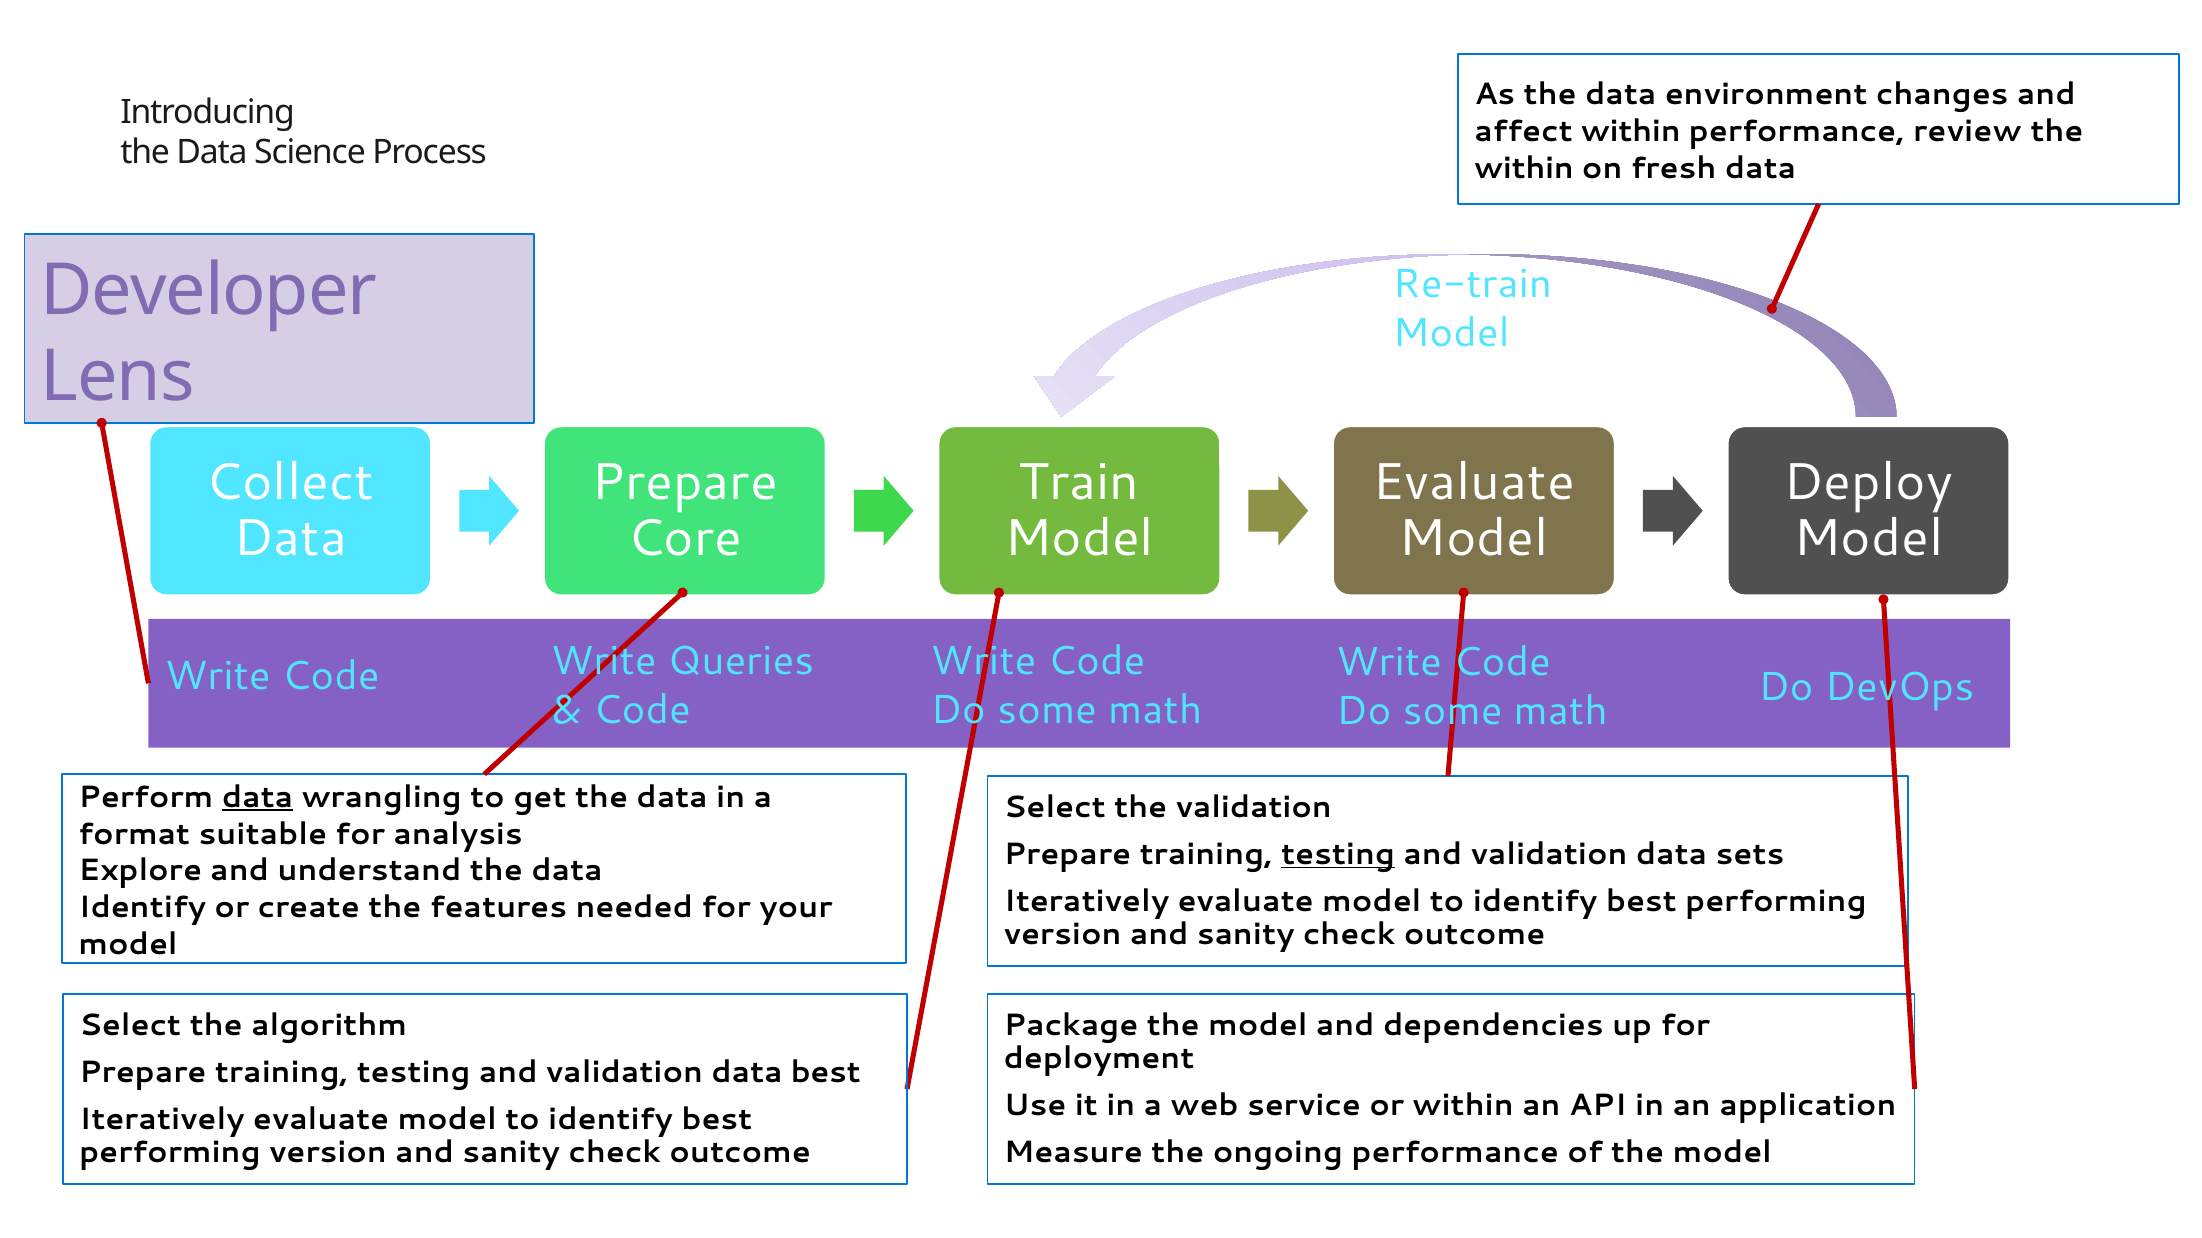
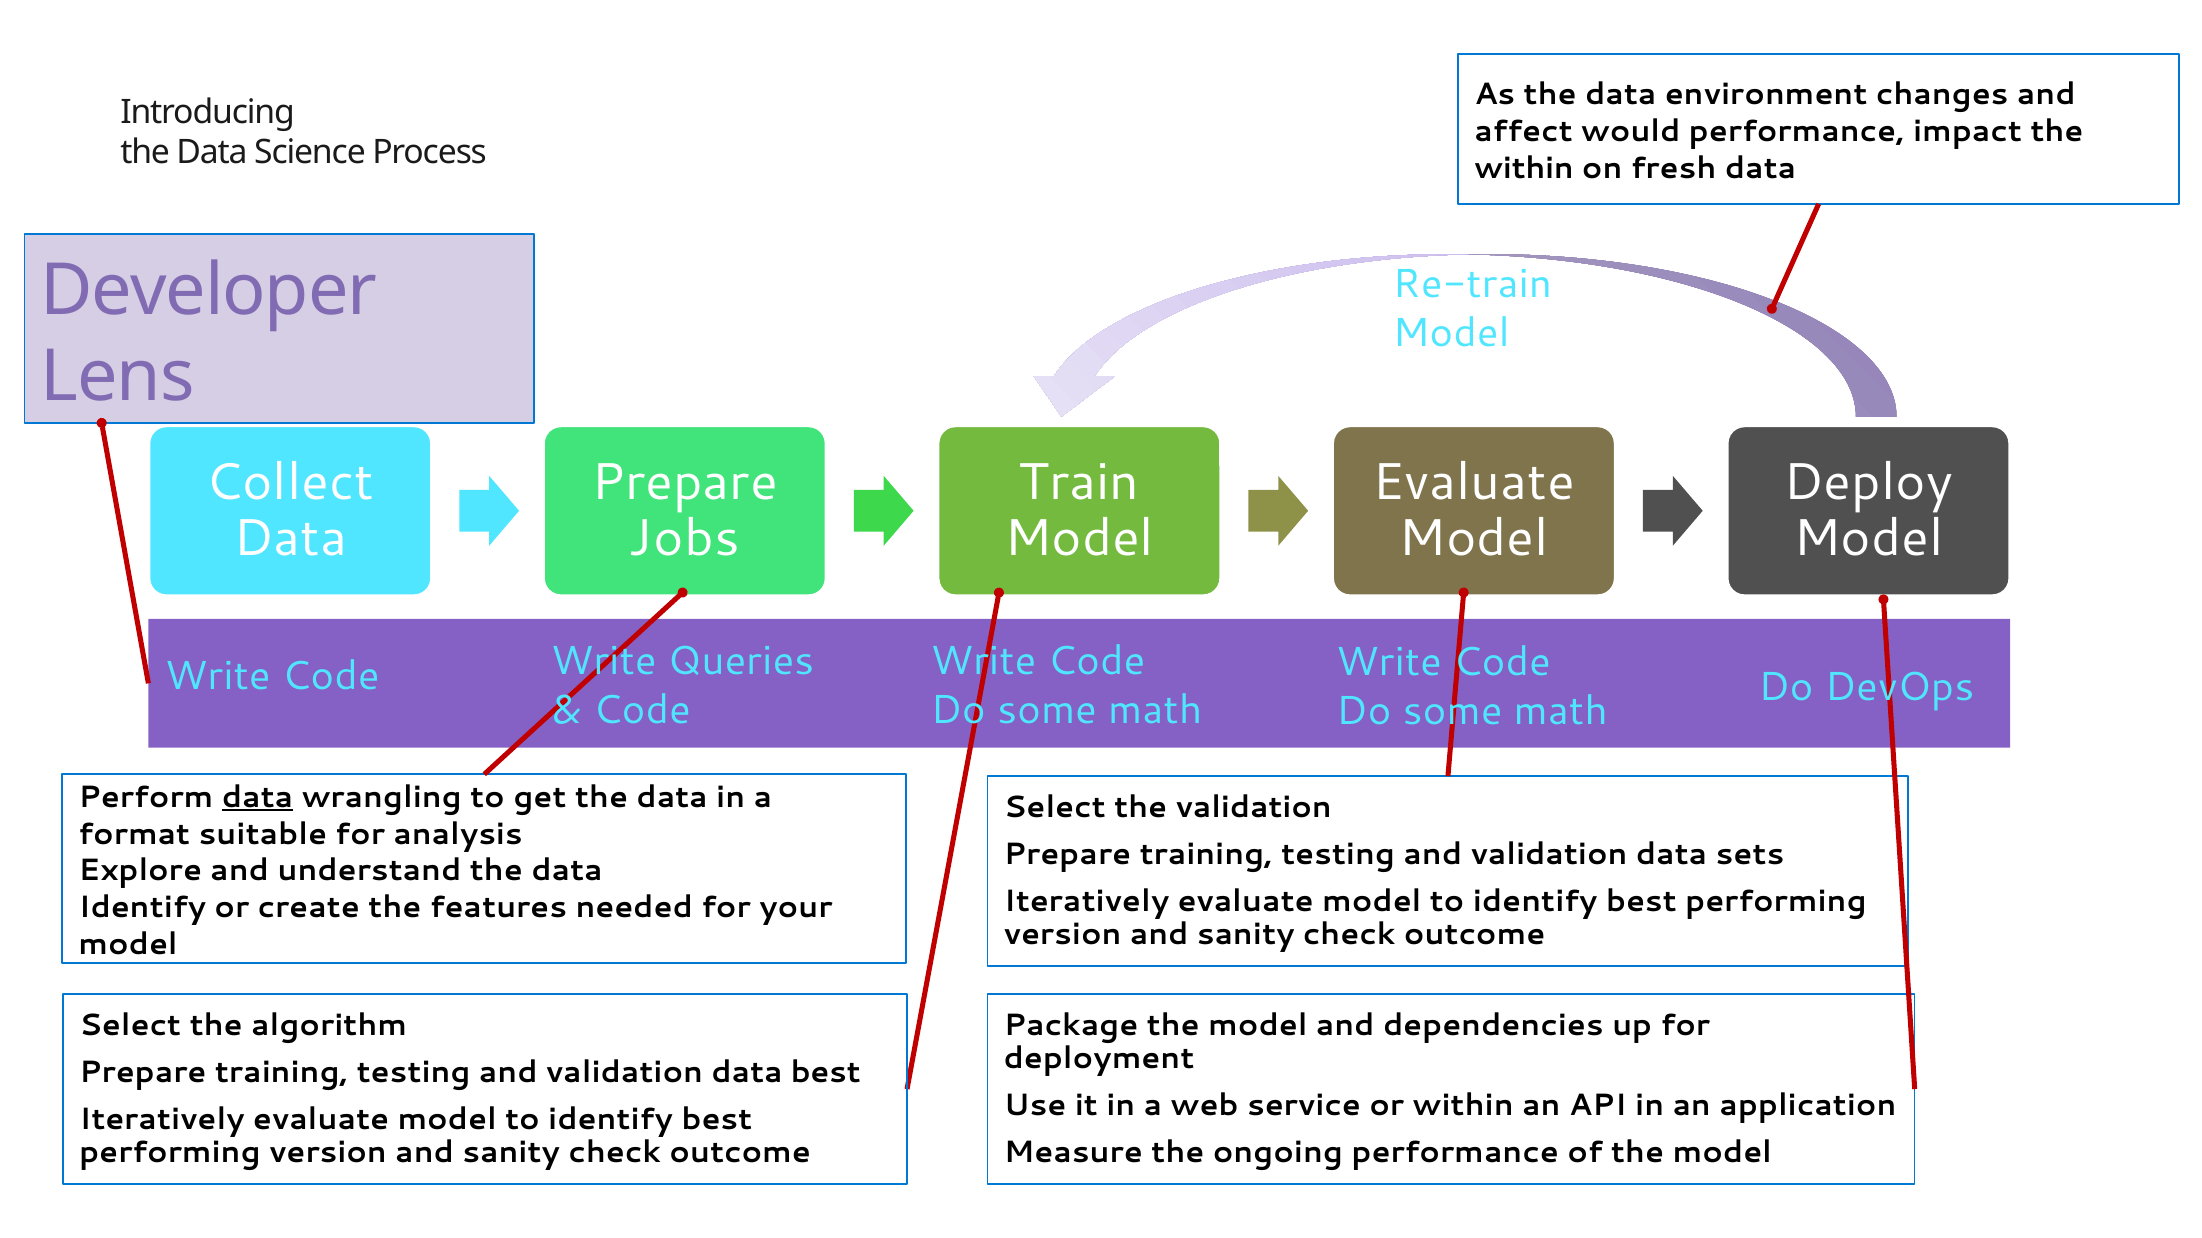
affect within: within -> would
review: review -> impact
Core: Core -> Jobs
testing at (1338, 854) underline: present -> none
